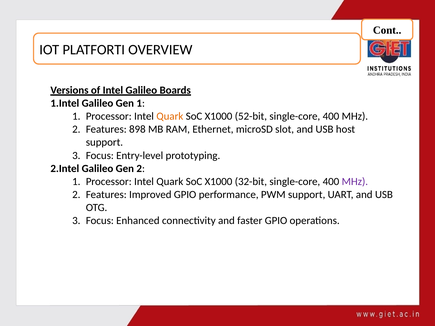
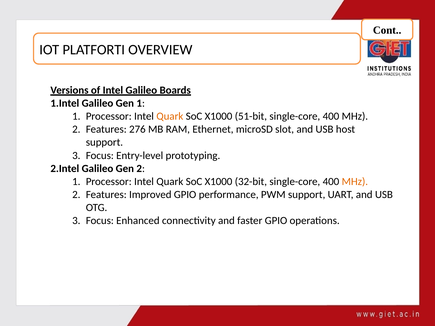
52-bit: 52-bit -> 51-bit
898: 898 -> 276
MHz at (355, 182) colour: purple -> orange
